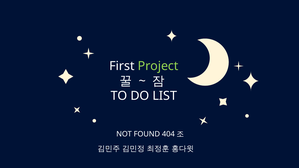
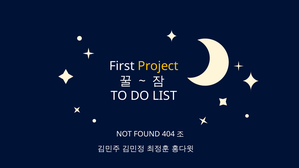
Project colour: light green -> yellow
